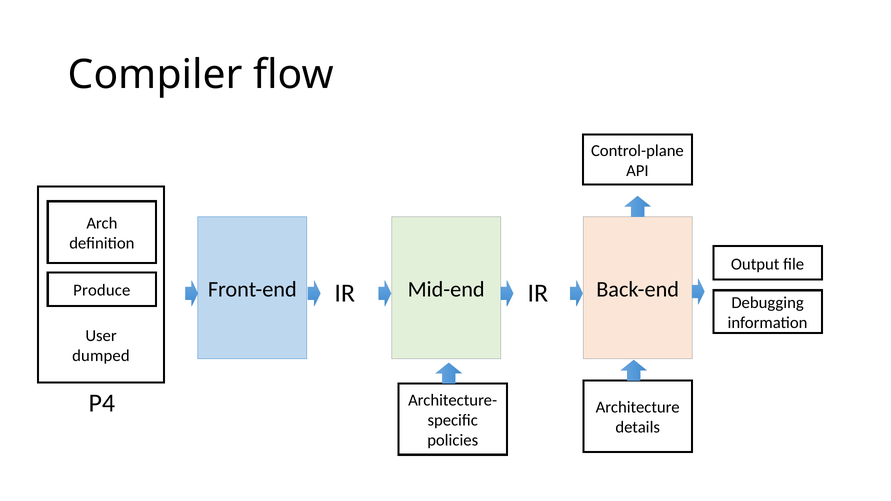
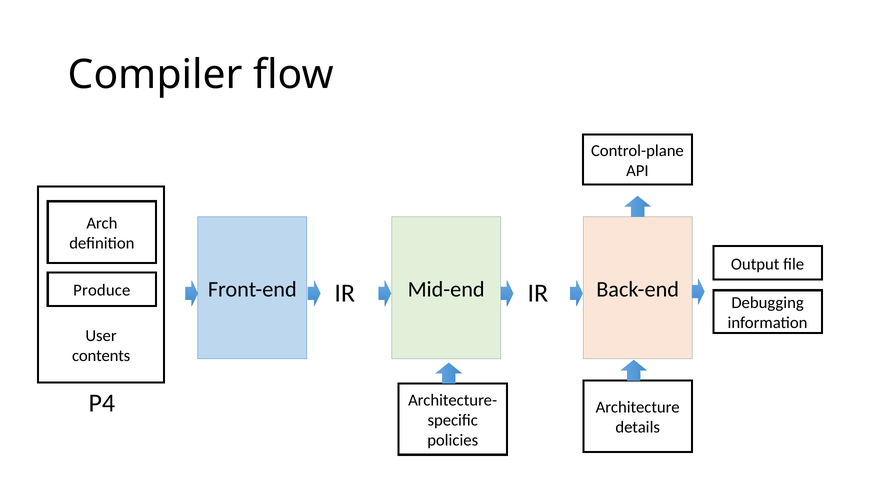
dumped: dumped -> contents
